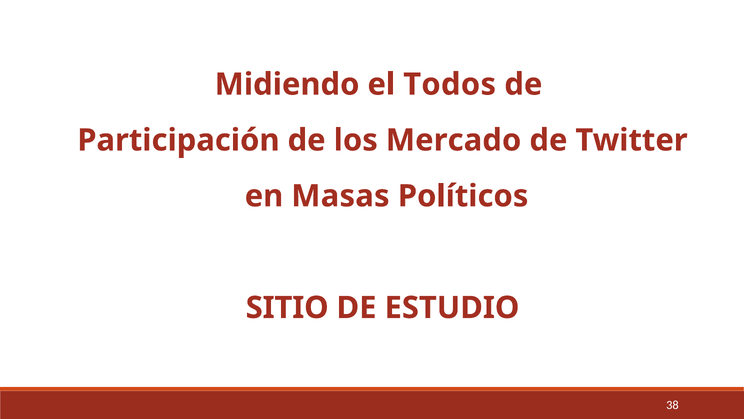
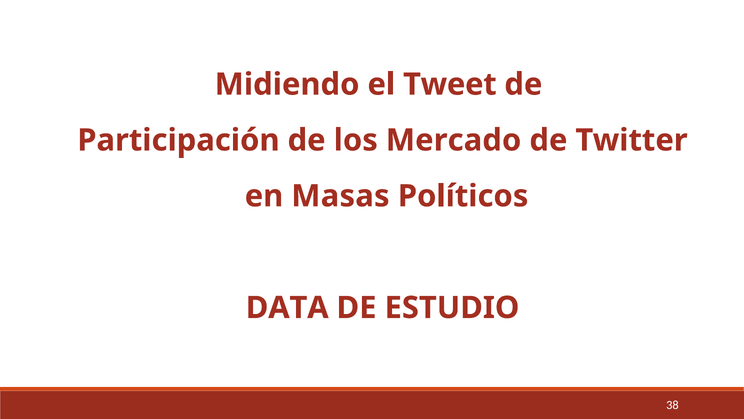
Todos: Todos -> Tweet
SITIO: SITIO -> DATA
